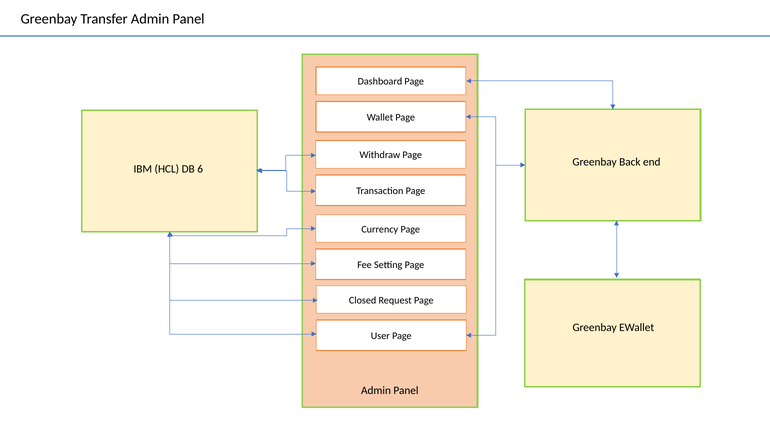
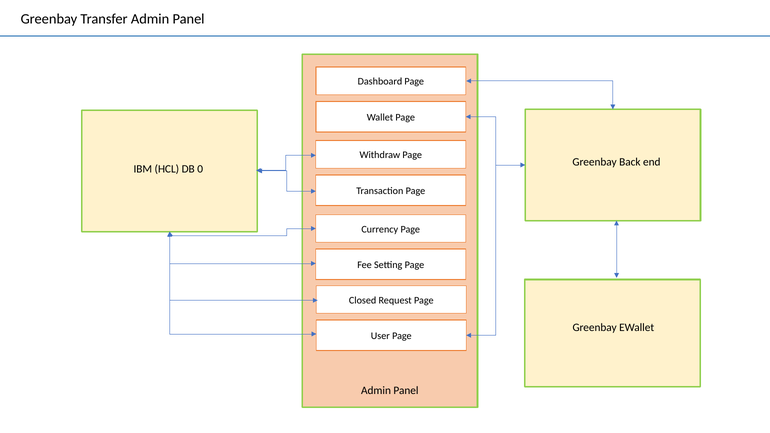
6: 6 -> 0
